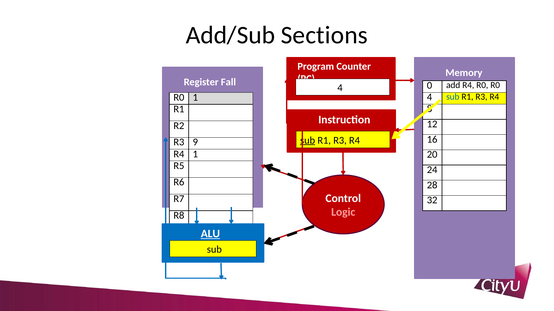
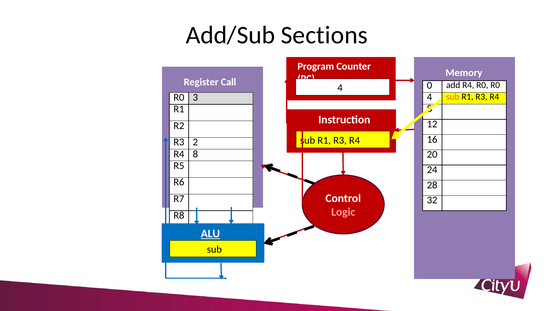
Fall: Fall -> Call
sub at (453, 97) colour: blue -> orange
R0 1: 1 -> 3
sub at (308, 141) underline: present -> none
9: 9 -> 2
1 at (195, 154): 1 -> 8
